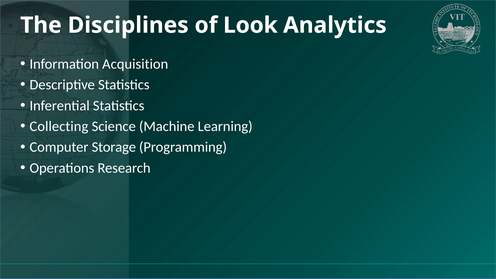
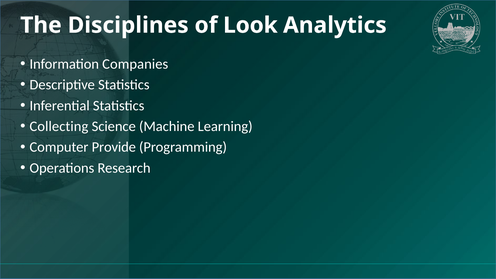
Acquisition: Acquisition -> Companies
Storage: Storage -> Provide
